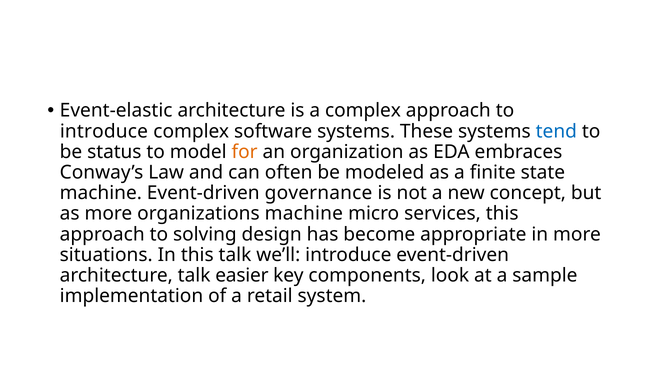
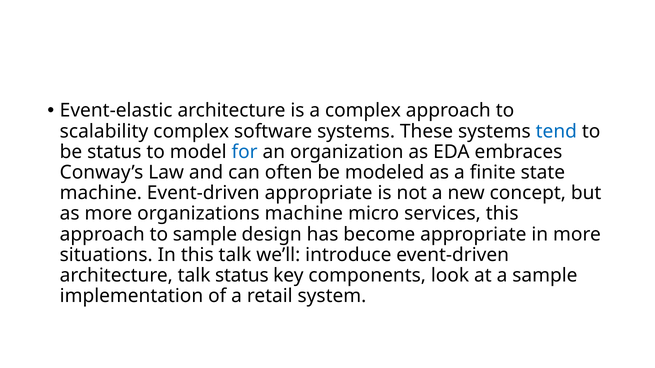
introduce at (104, 131): introduce -> scalability
for colour: orange -> blue
Event-driven governance: governance -> appropriate
to solving: solving -> sample
talk easier: easier -> status
